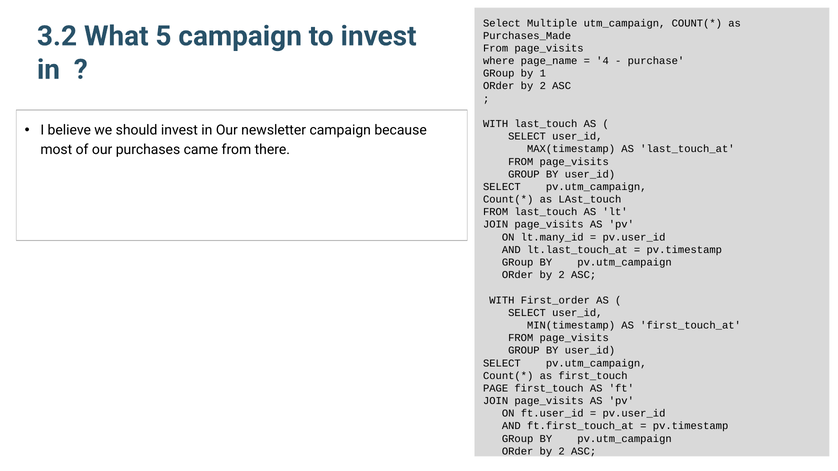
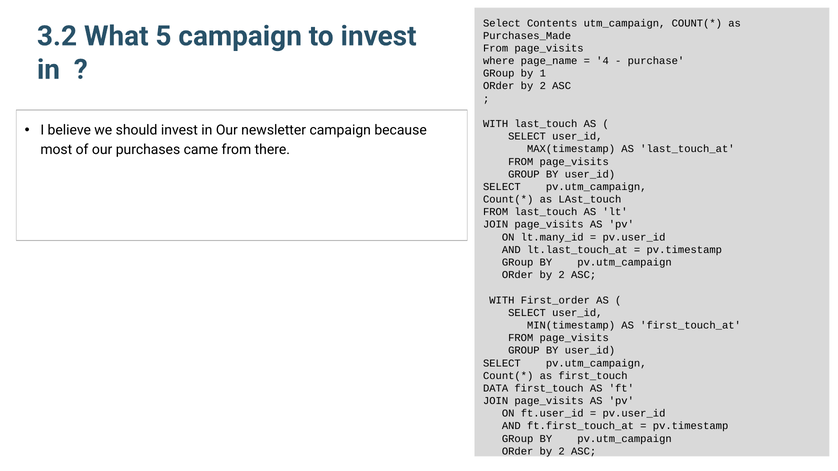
Multiple: Multiple -> Contents
PAGE: PAGE -> DATA
